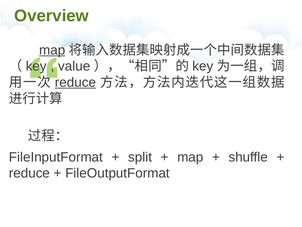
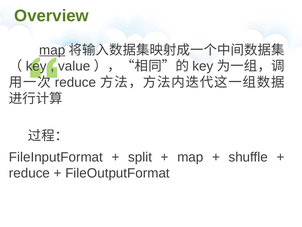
reduce at (75, 82) underline: present -> none
